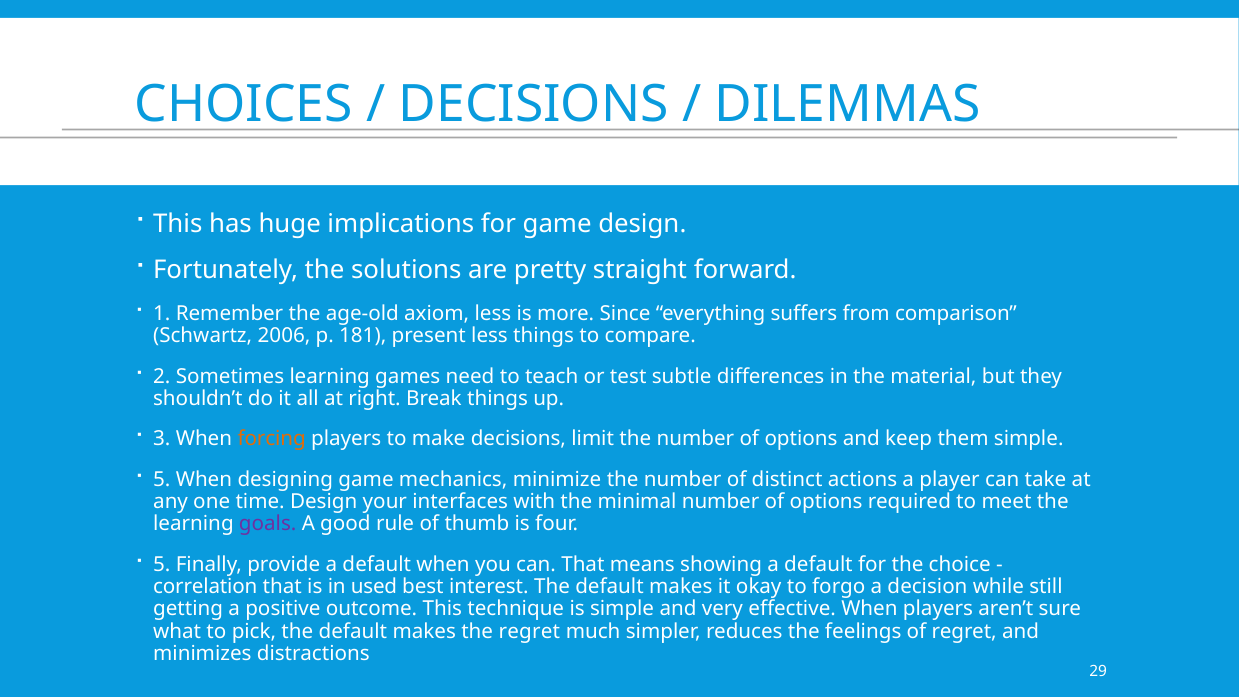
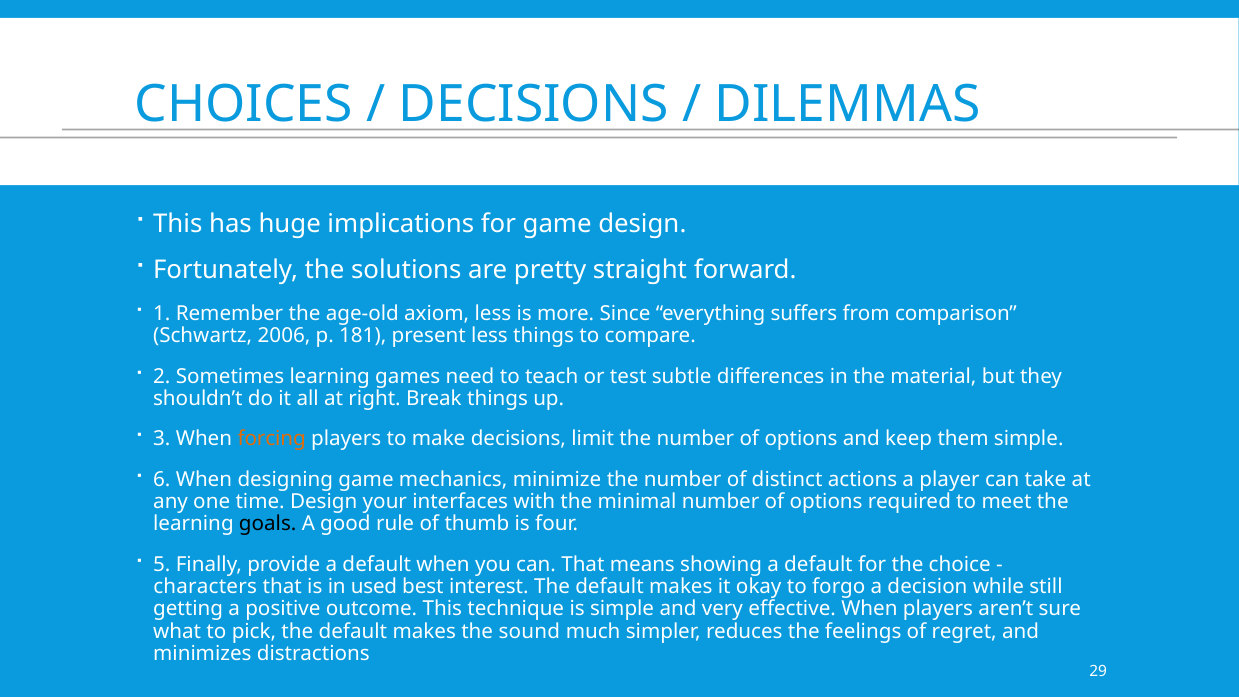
5 at (162, 479): 5 -> 6
goals colour: purple -> black
correlation: correlation -> characters
the regret: regret -> sound
